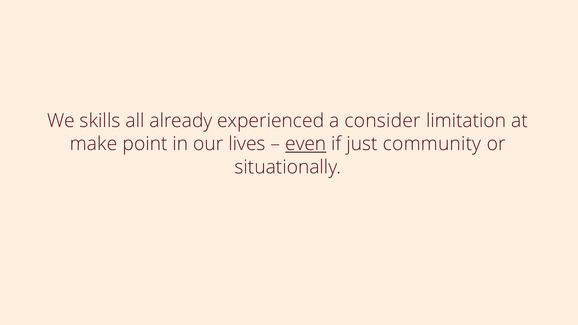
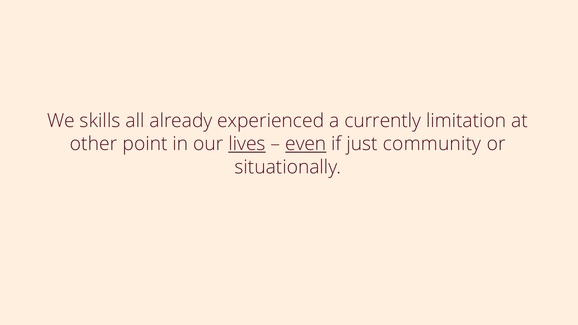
consider: consider -> currently
make: make -> other
lives underline: none -> present
